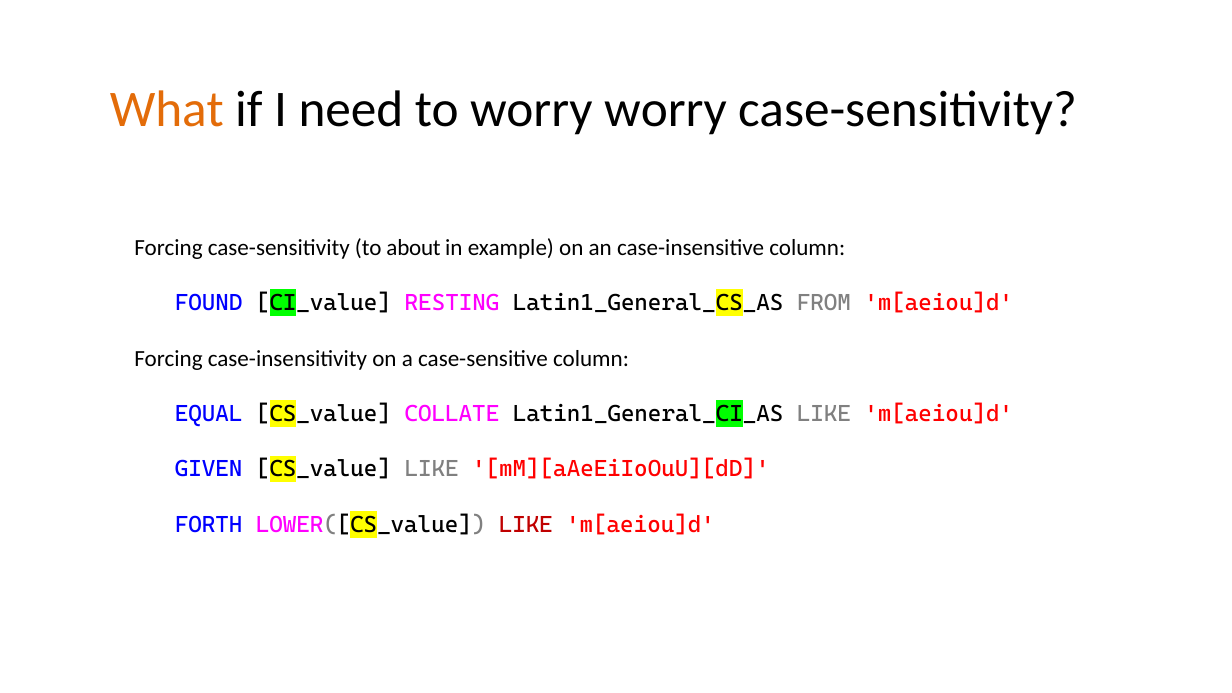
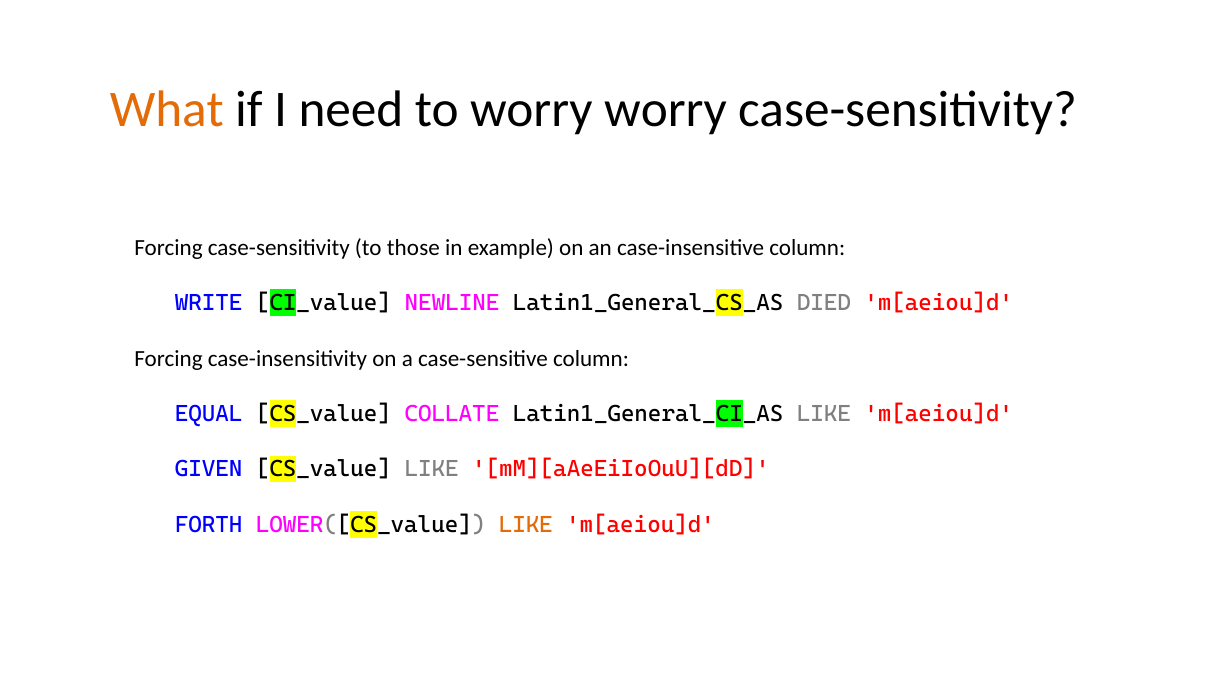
about: about -> those
FOUND: FOUND -> WRITE
RESTING: RESTING -> NEWLINE
FROM: FROM -> DIED
LIKE at (526, 525) colour: red -> orange
